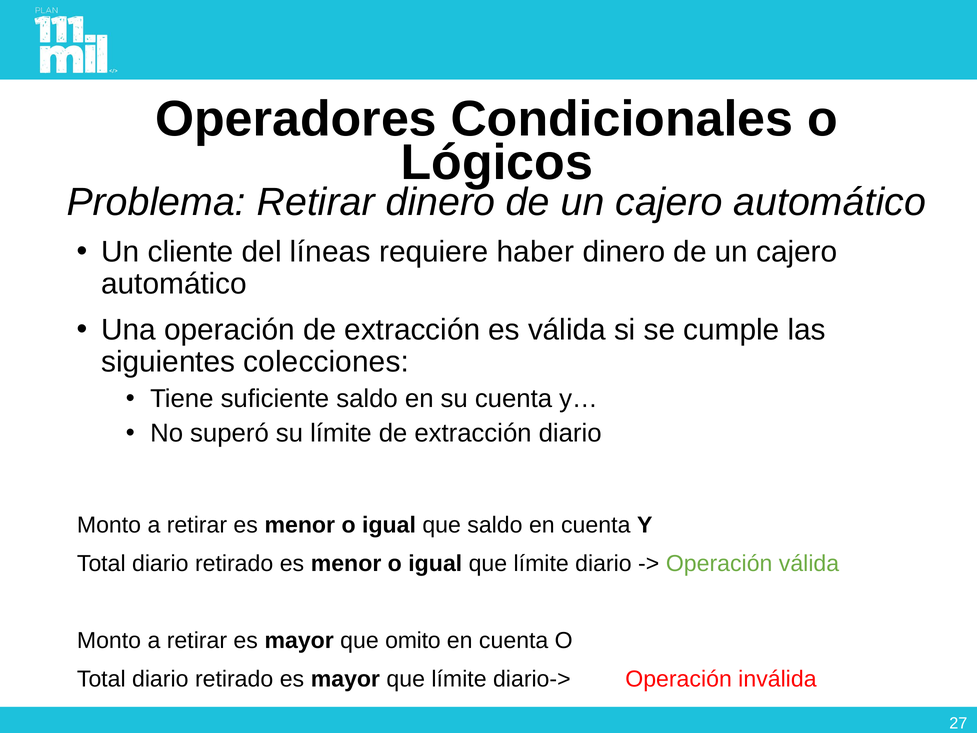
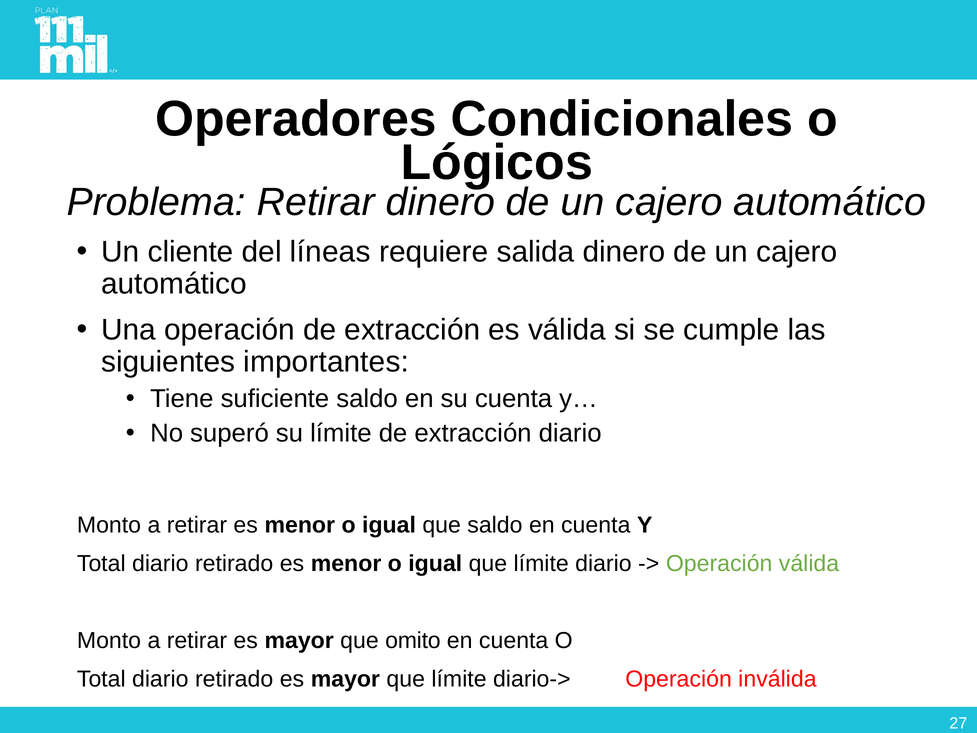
haber: haber -> salida
colecciones: colecciones -> importantes
